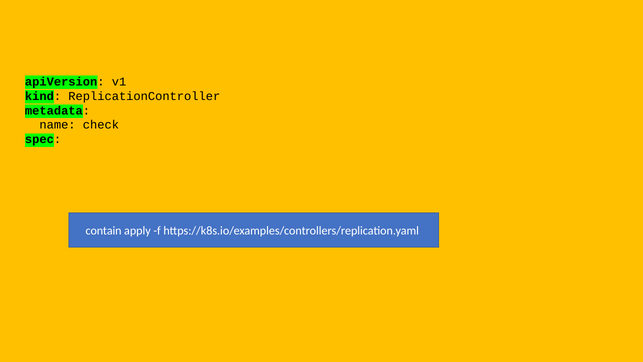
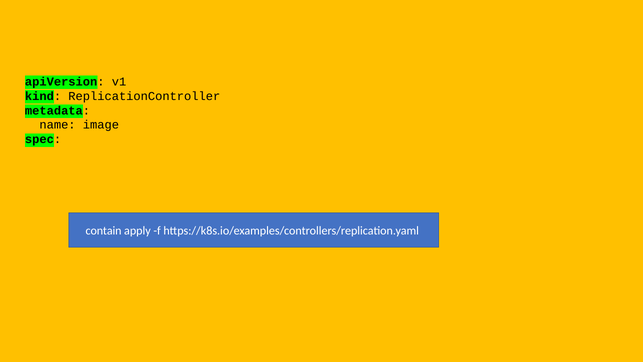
check: check -> image
